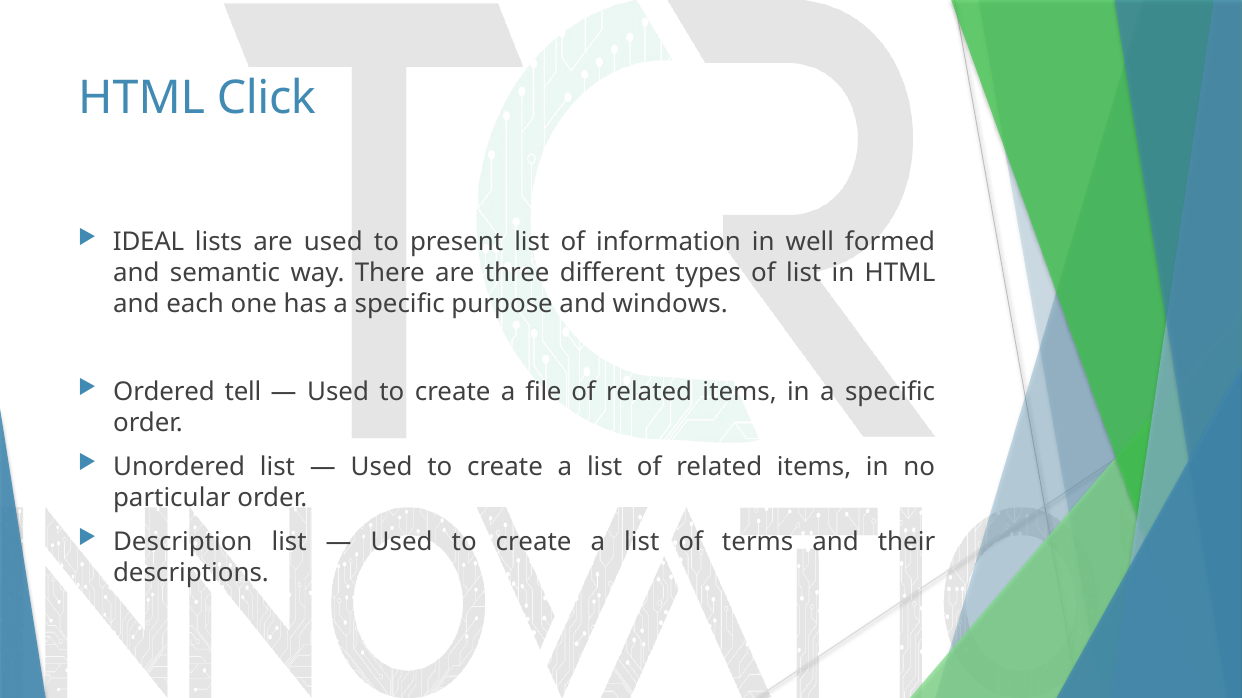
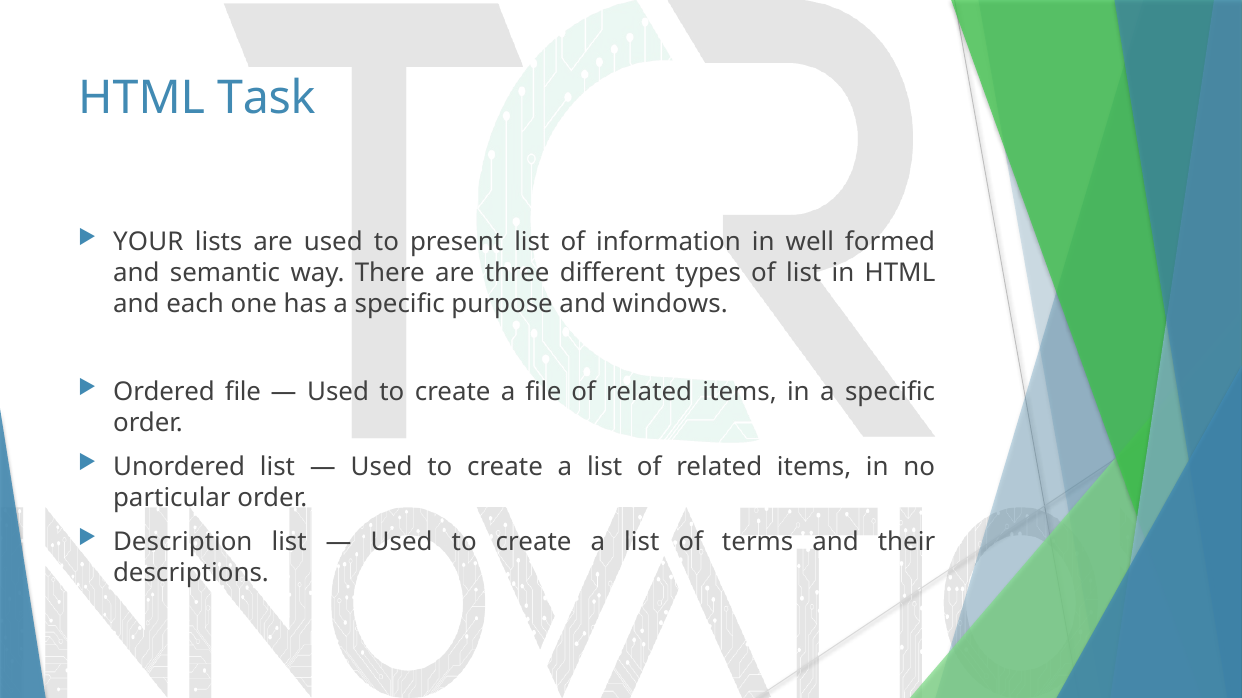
Click: Click -> Task
IDEAL: IDEAL -> YOUR
Ordered tell: tell -> file
